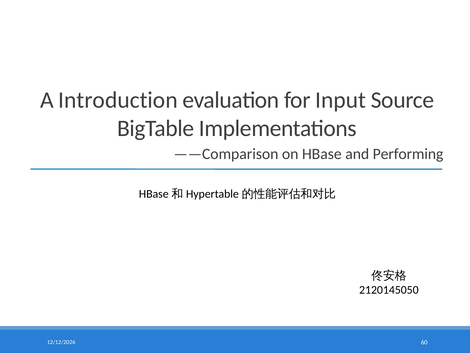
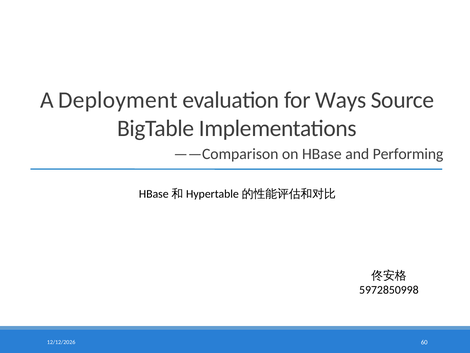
Introduction: Introduction -> Deployment
Input: Input -> Ways
2120145050: 2120145050 -> 5972850998
